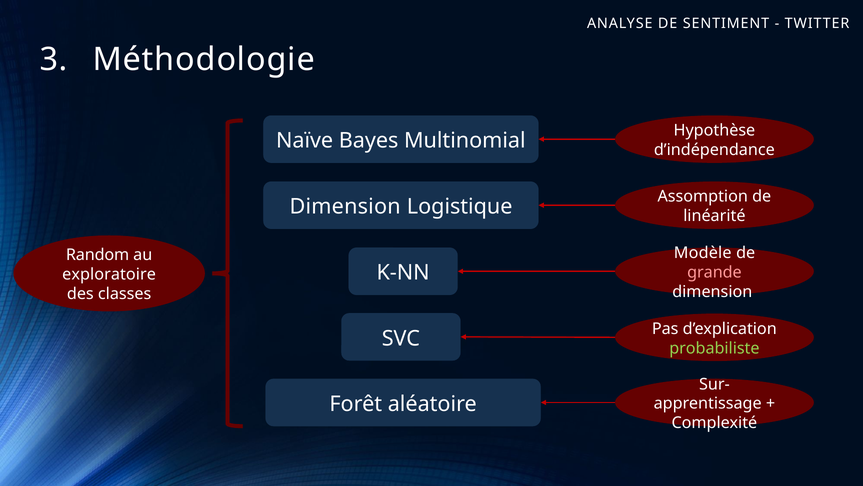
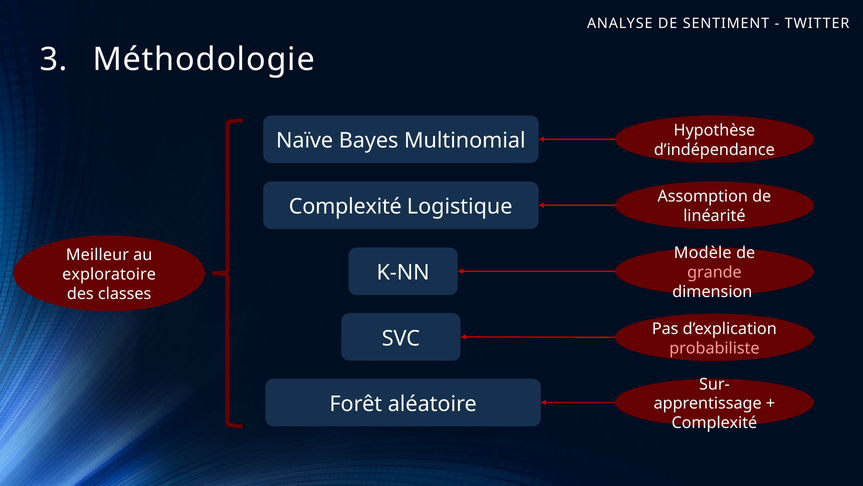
Dimension at (345, 207): Dimension -> Complexité
Random: Random -> Meilleur
probabiliste colour: light green -> pink
